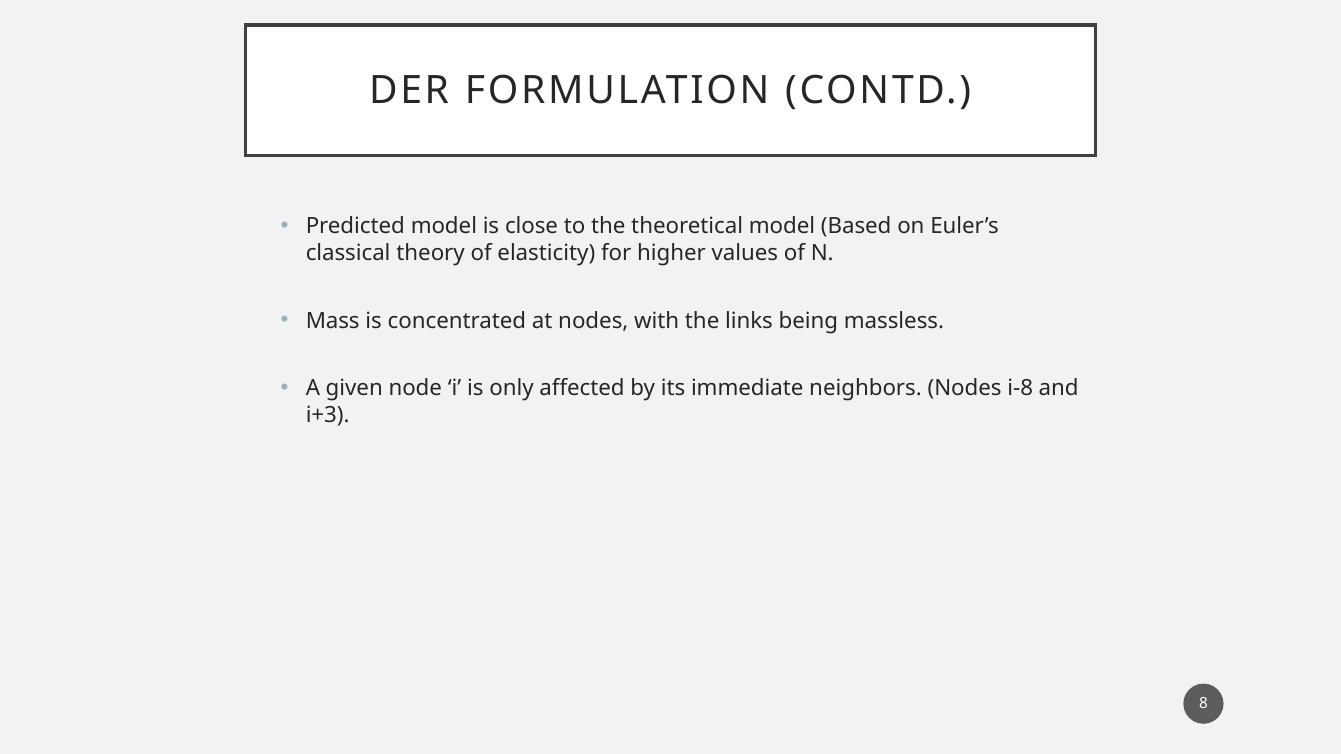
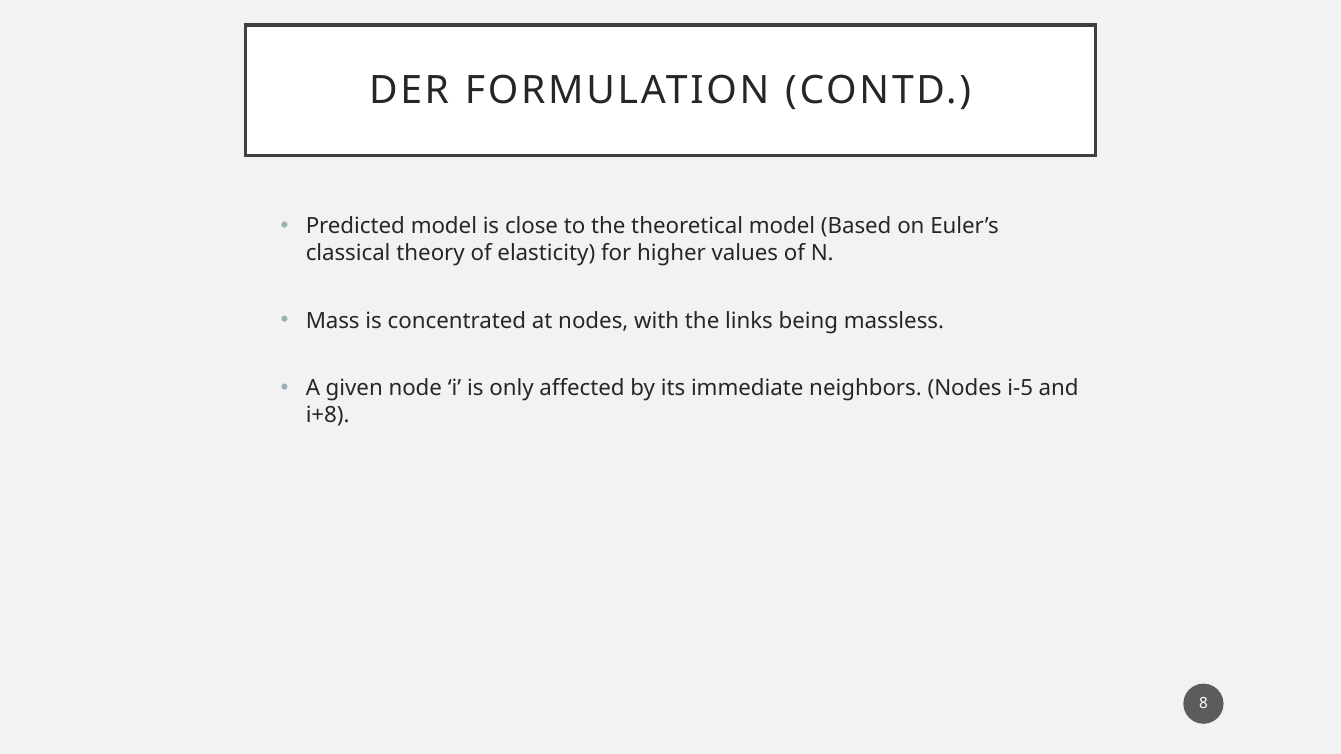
i-8: i-8 -> i-5
i+3: i+3 -> i+8
